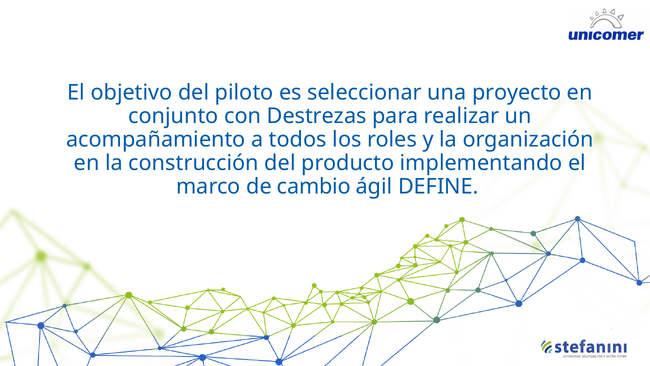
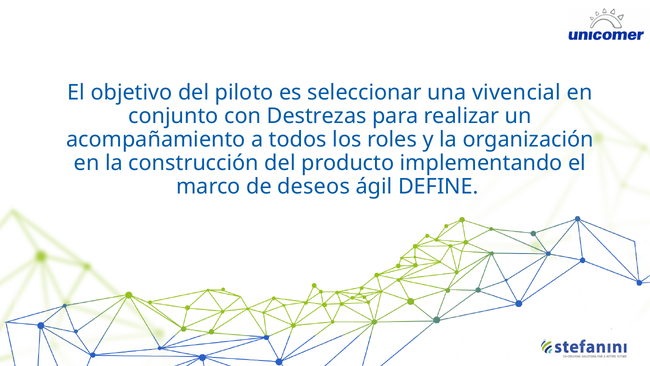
proyecto: proyecto -> vivencial
cambio: cambio -> deseos
